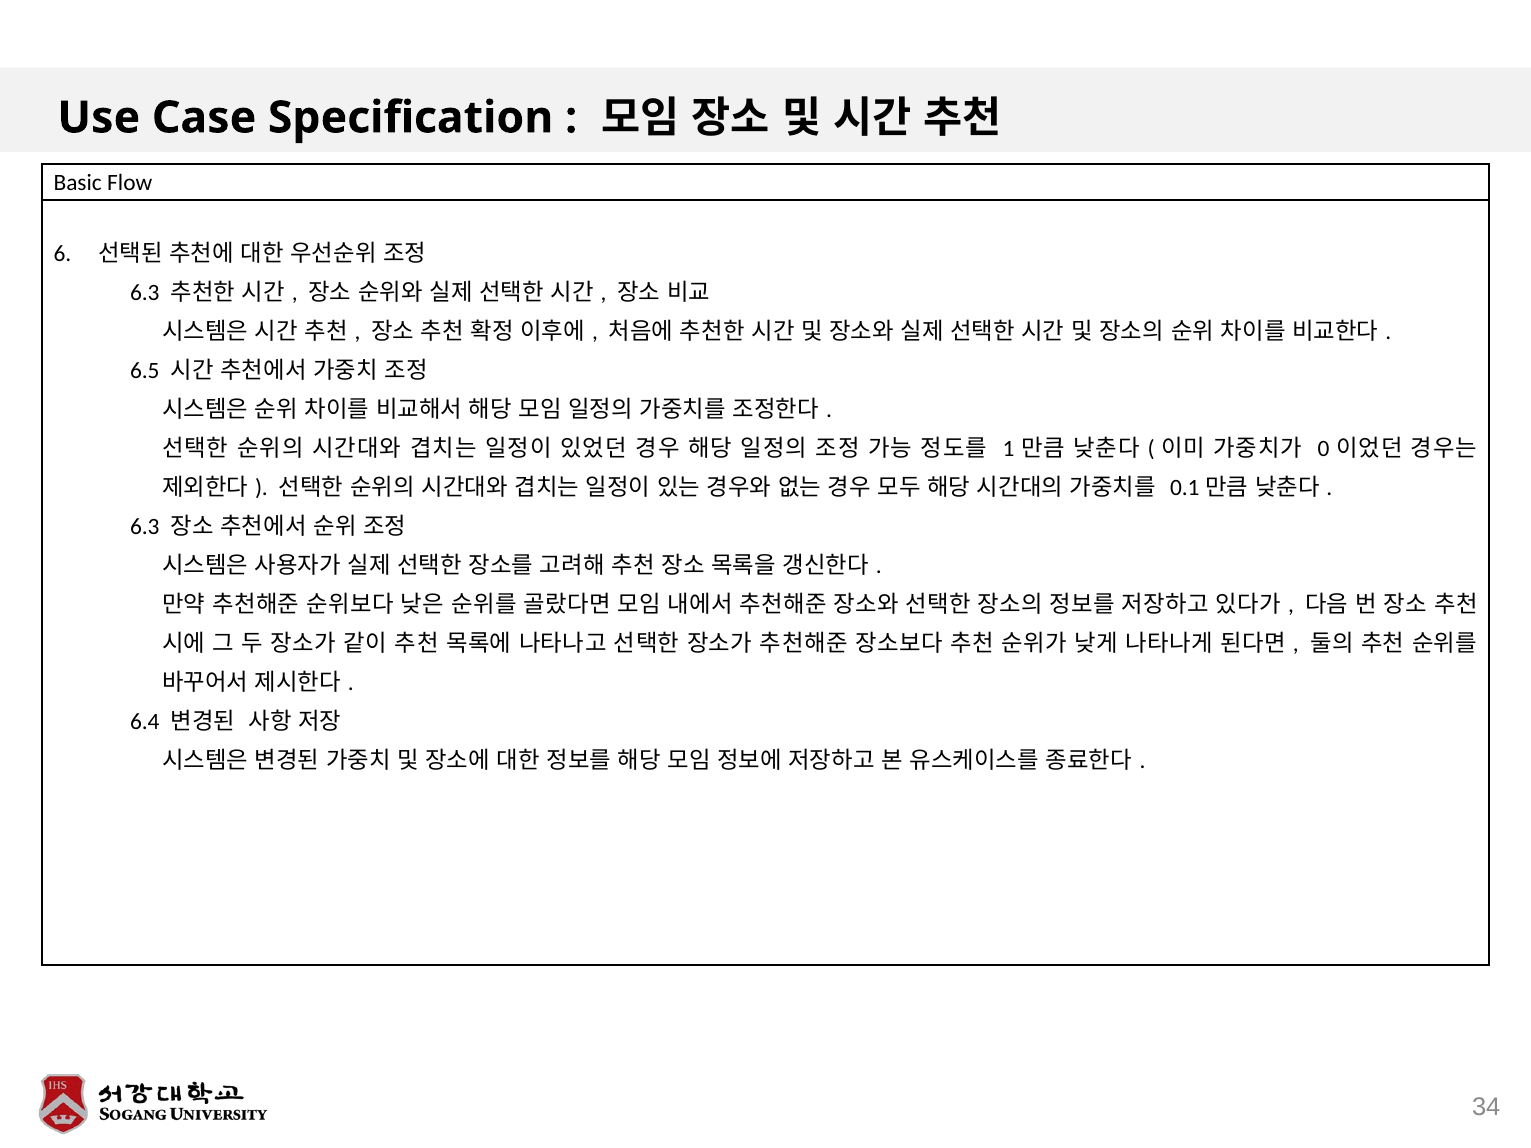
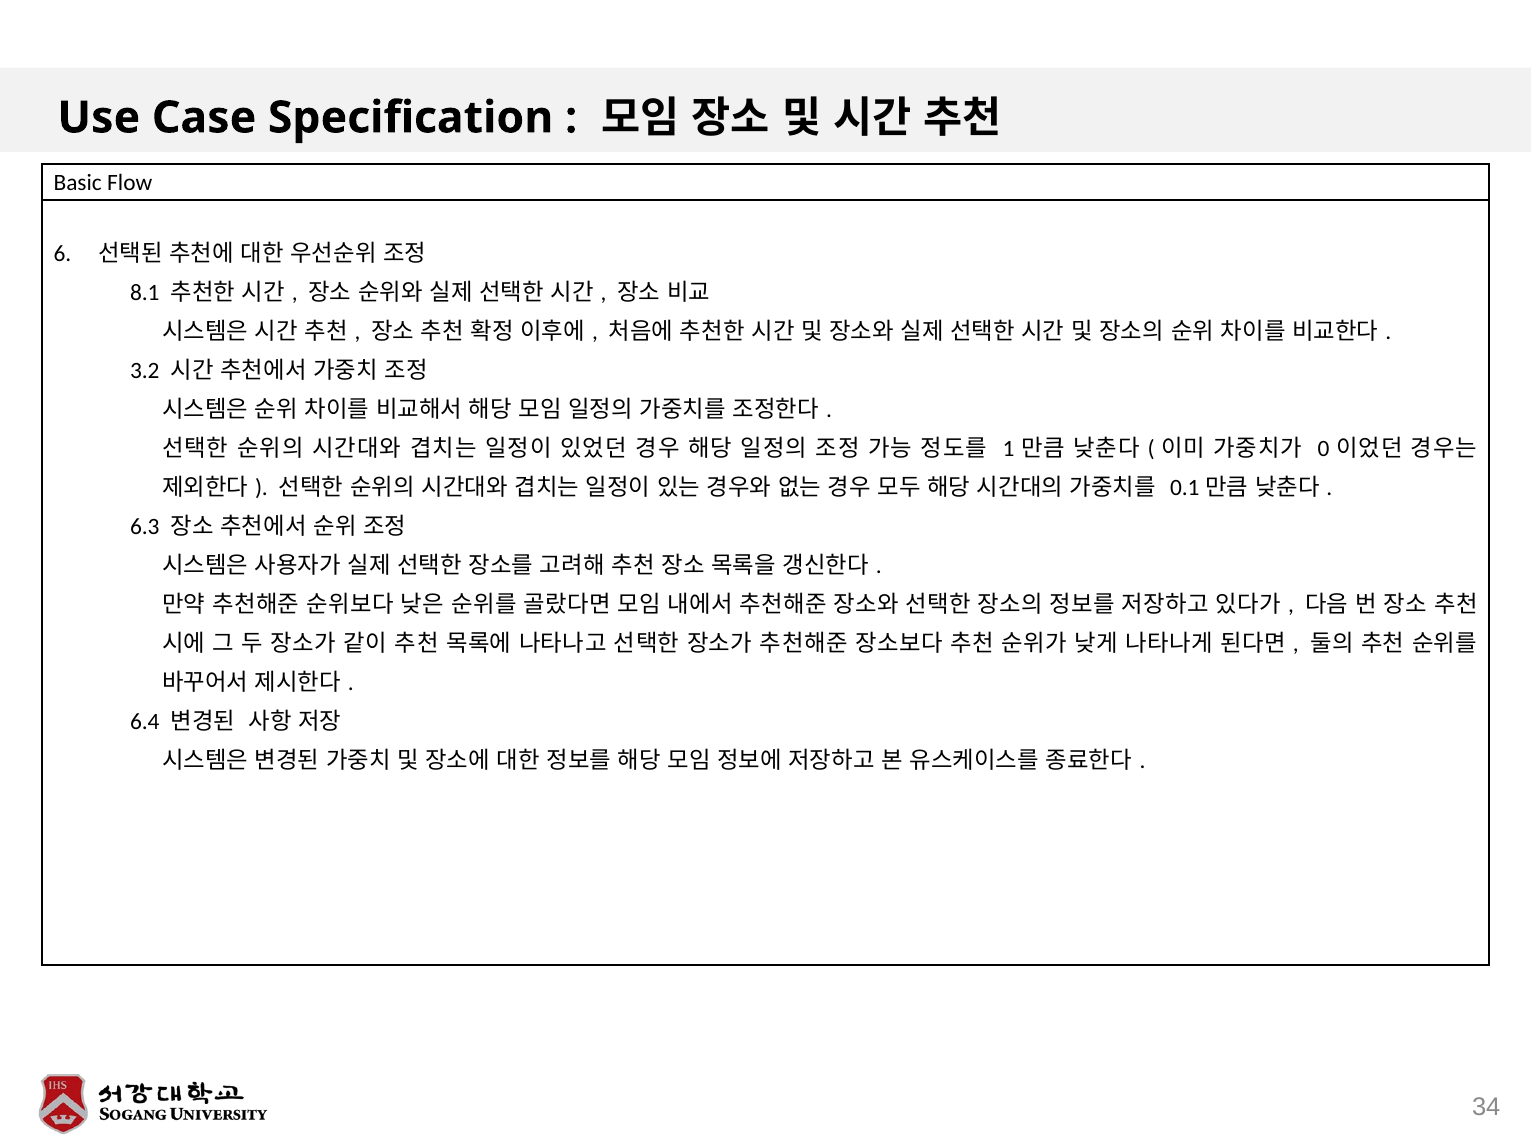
6.3 at (145, 293): 6.3 -> 8.1
6.5: 6.5 -> 3.2
